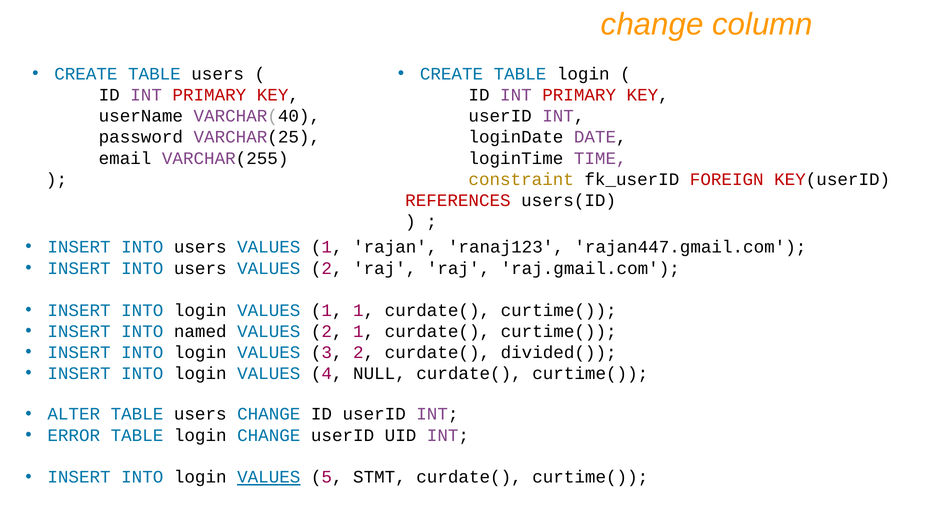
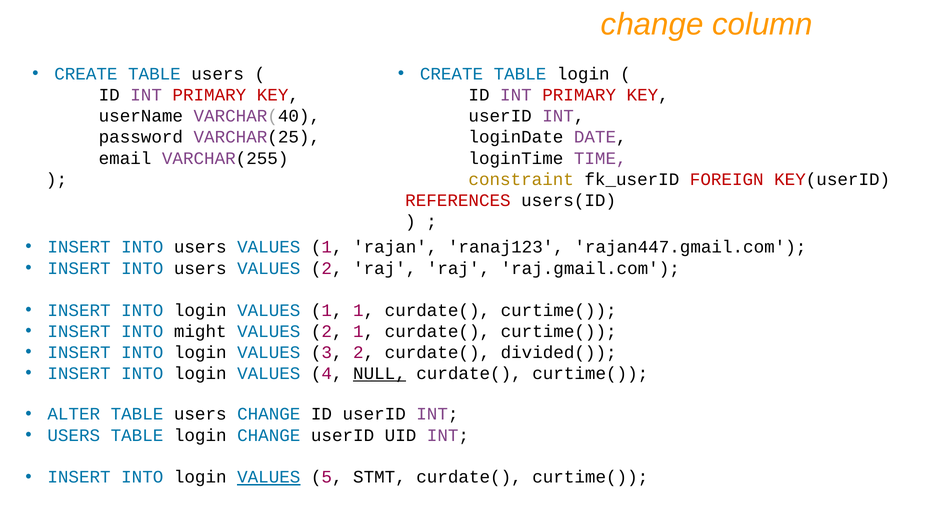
named: named -> might
NULL underline: none -> present
ERROR at (74, 435): ERROR -> USERS
